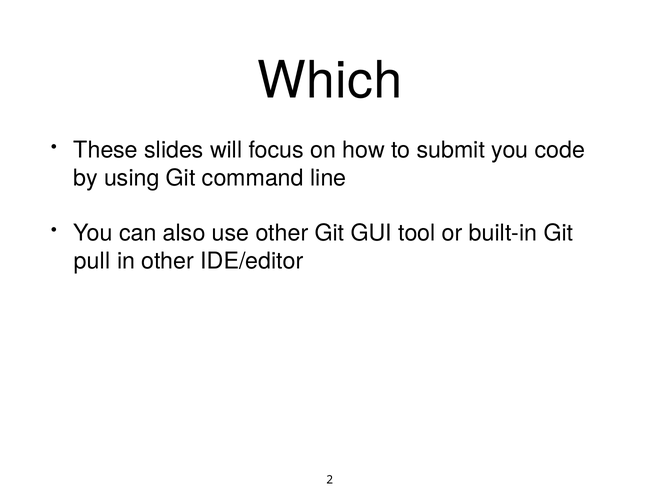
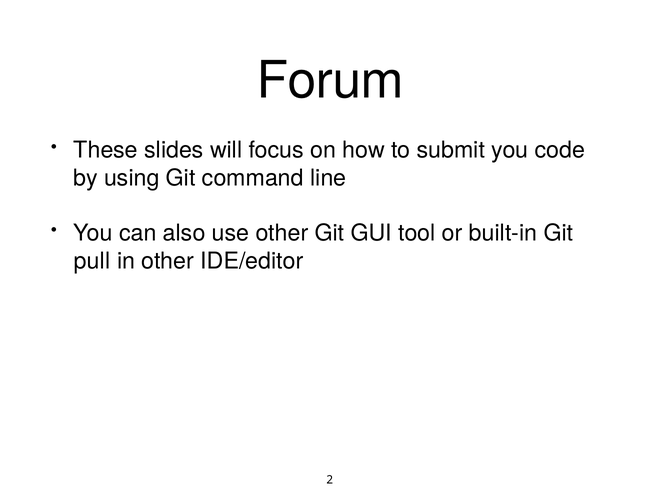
Which: Which -> Forum
